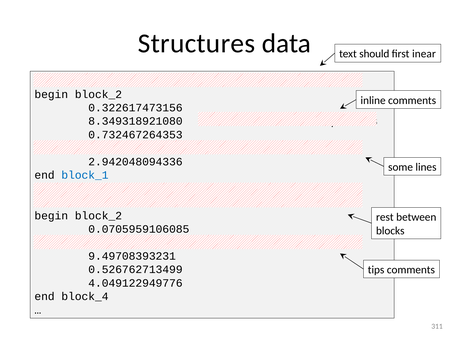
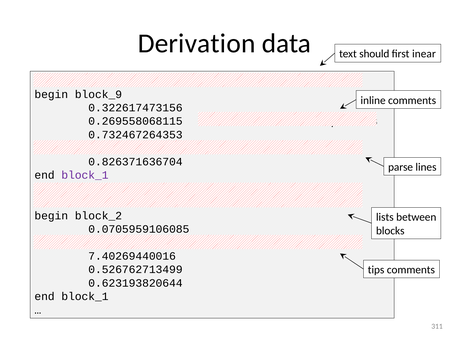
Structures: Structures -> Derivation
block_2 at (98, 94): block_2 -> block_9
8.349318921080: 8.349318921080 -> 0.269558068115
2.942048094336: 2.942048094336 -> 0.826371636704
some: some -> parse
block_1 at (85, 175) colour: blue -> purple
rest: rest -> lists
9.49708393231: 9.49708393231 -> 7.40269440016
4.049122949776: 4.049122949776 -> 0.623193820644
block_4 at (85, 296): block_4 -> block_1
